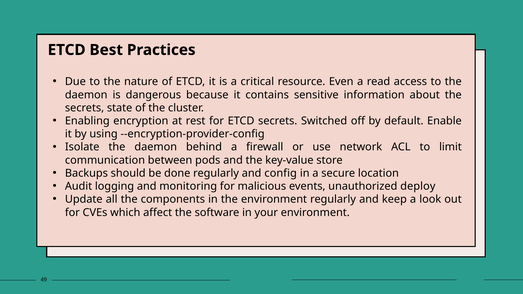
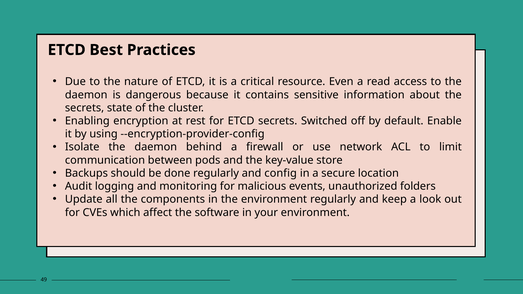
deploy: deploy -> folders
